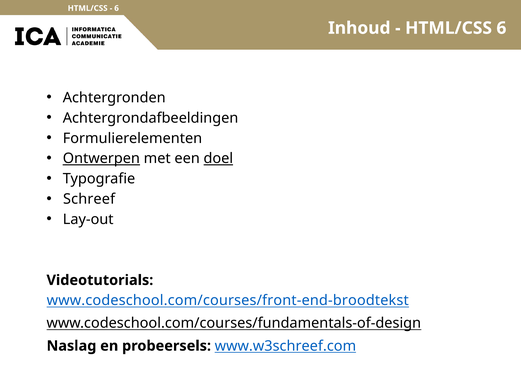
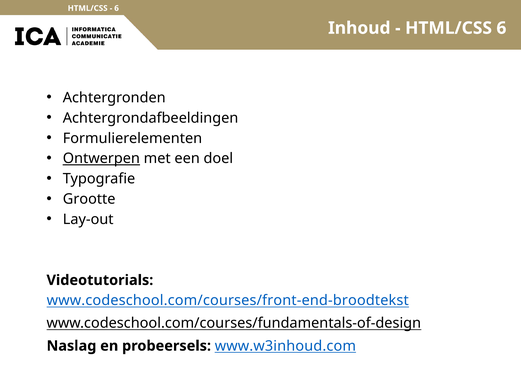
doel underline: present -> none
Schreef: Schreef -> Grootte
www.w3schreef.com: www.w3schreef.com -> www.w3inhoud.com
